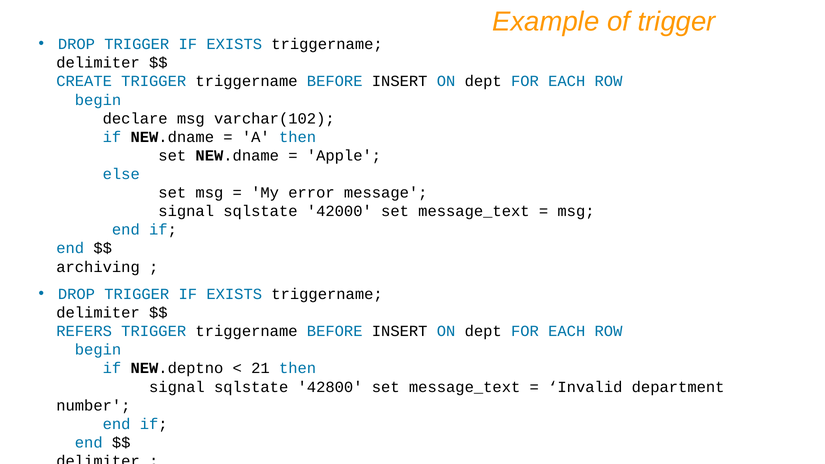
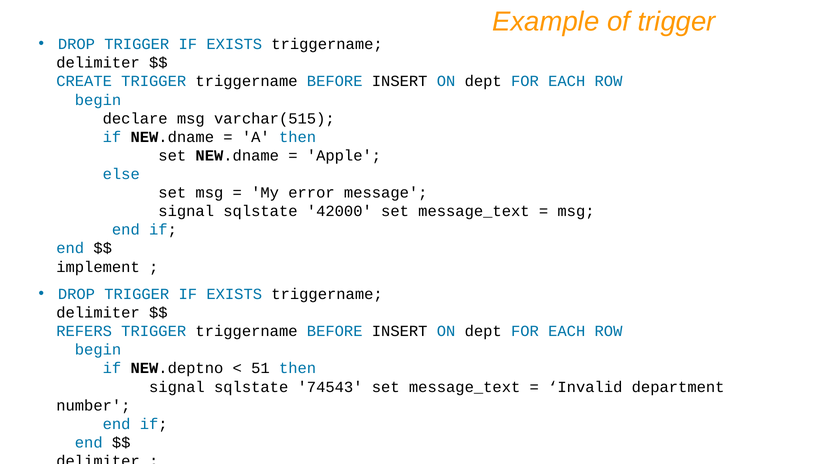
varchar(102: varchar(102 -> varchar(515
archiving: archiving -> implement
21: 21 -> 51
42800: 42800 -> 74543
